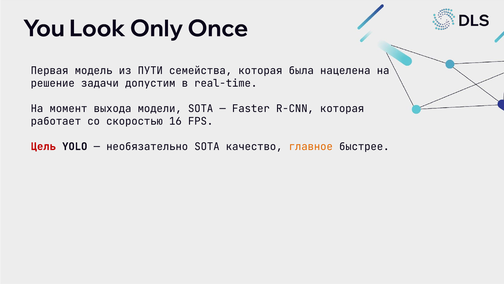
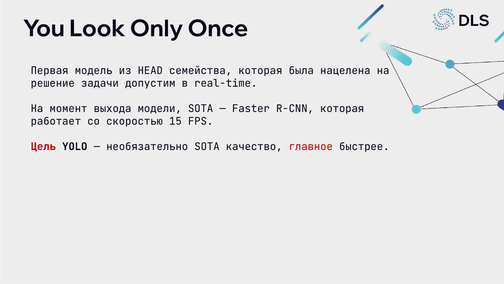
ПУТИ: ПУТИ -> HEAD
16: 16 -> 15
главное colour: orange -> red
